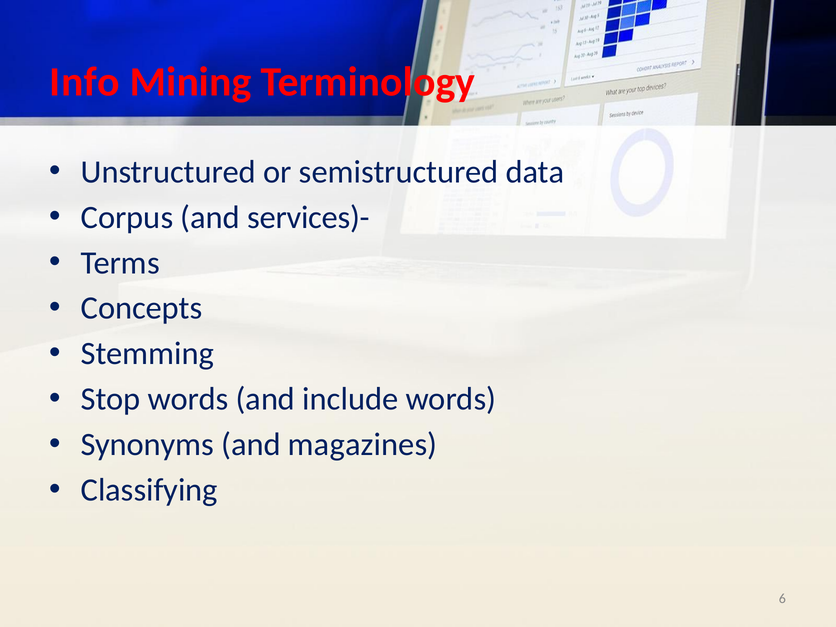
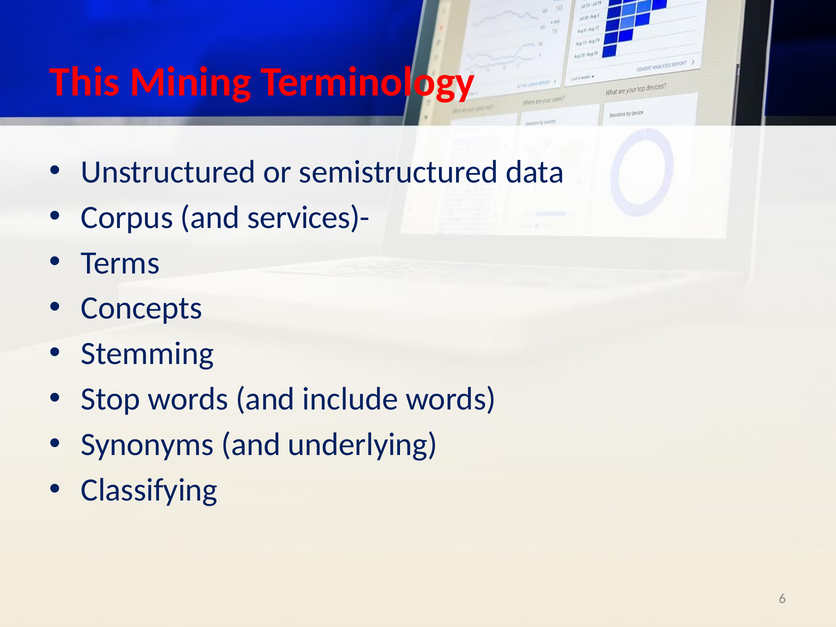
Info: Info -> This
magazines: magazines -> underlying
